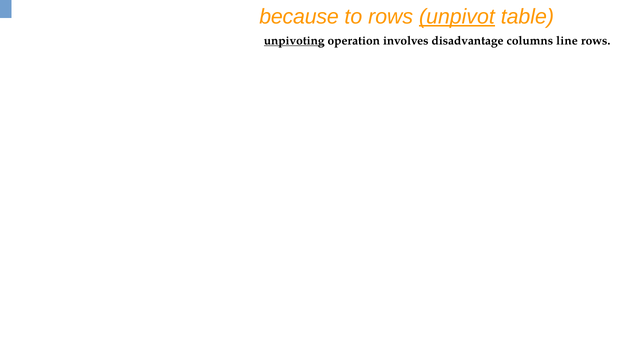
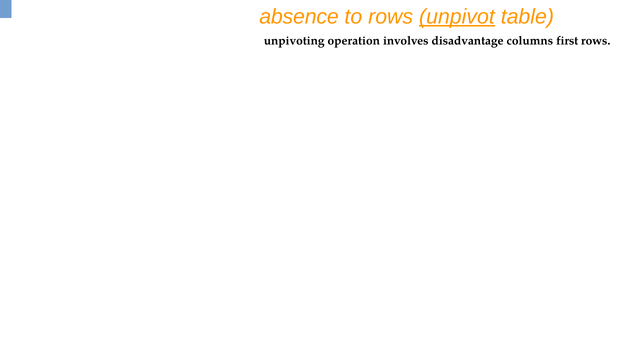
because: because -> absence
unpivoting underline: present -> none
line: line -> first
